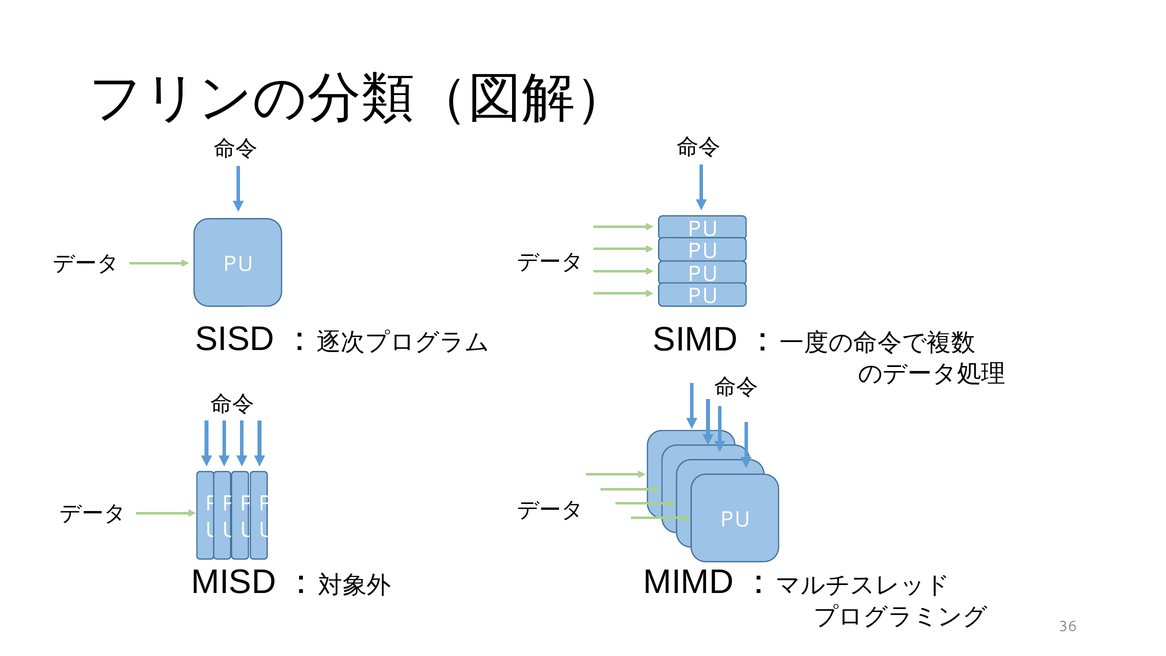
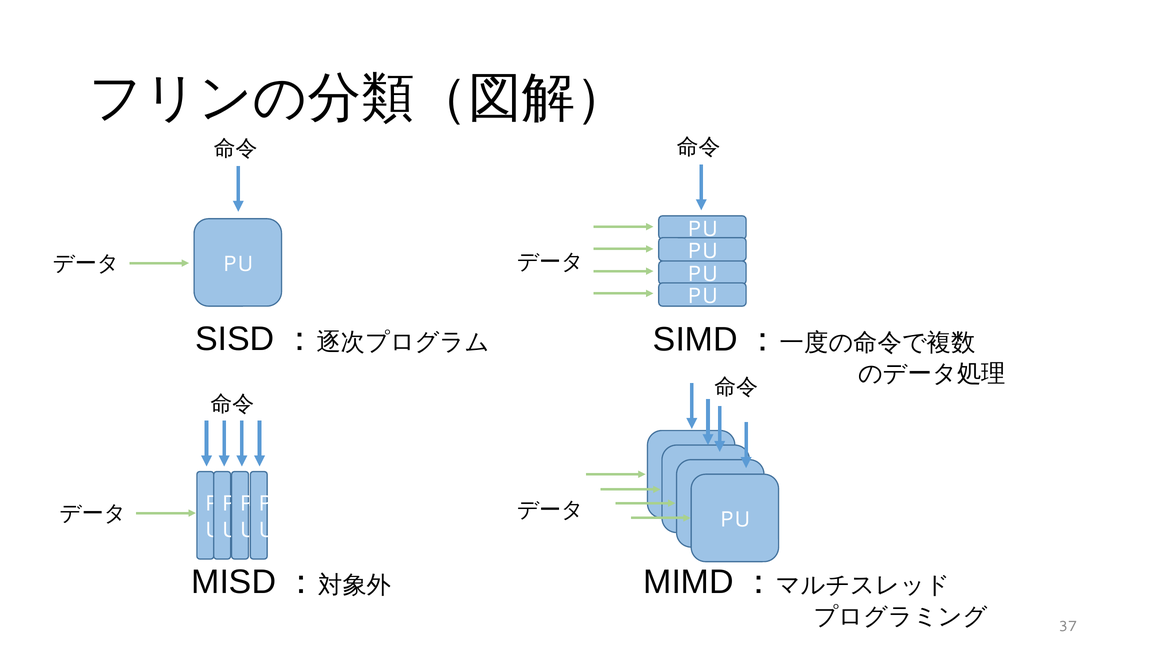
36: 36 -> 37
